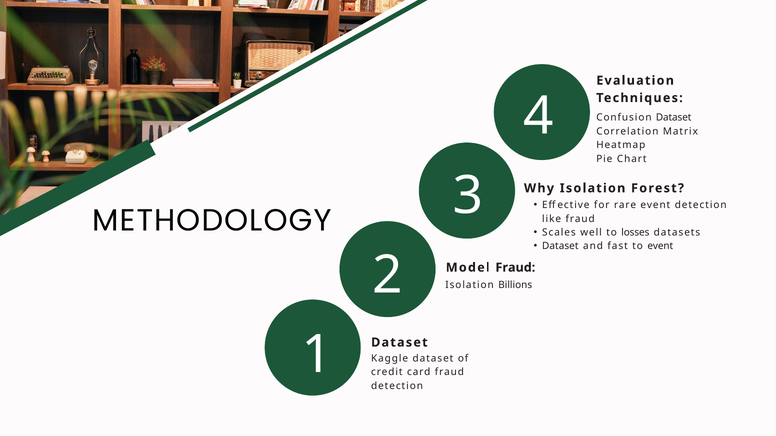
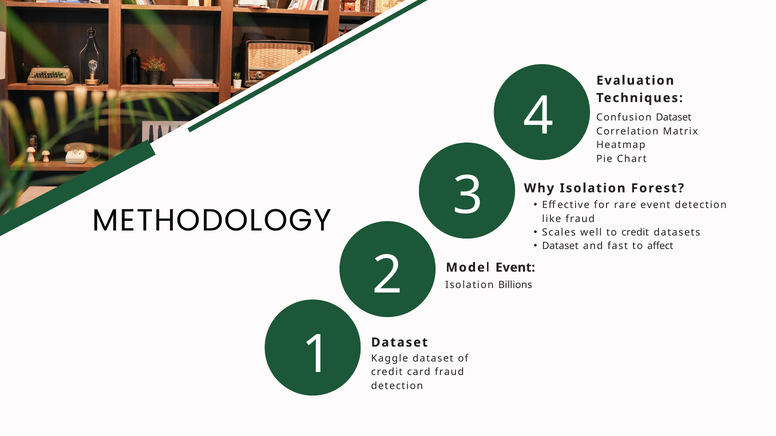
to losses: losses -> credit
to event: event -> affect
Model Fraud: Fraud -> Event
